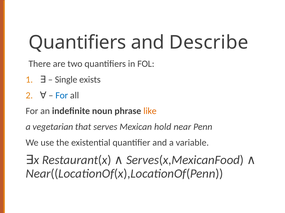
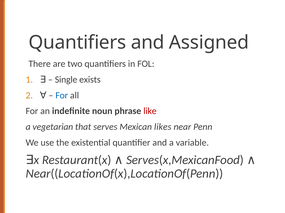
Describe: Describe -> Assigned
like colour: orange -> red
hold: hold -> likes
